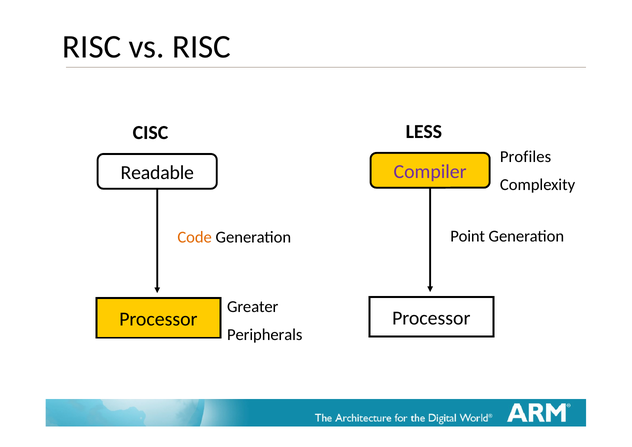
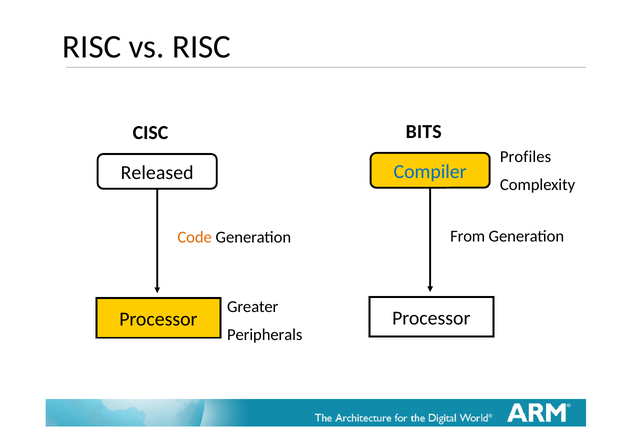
LESS: LESS -> BITS
Compiler colour: purple -> blue
Readable: Readable -> Released
Point: Point -> From
